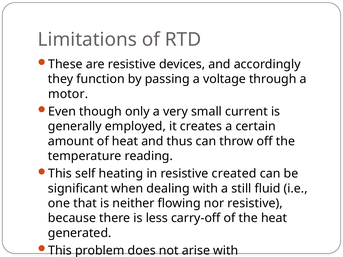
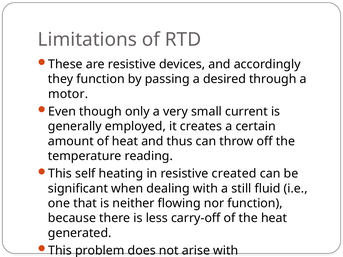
voltage: voltage -> desired
nor resistive: resistive -> function
